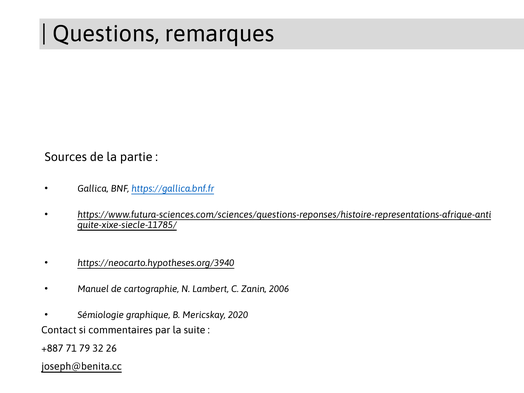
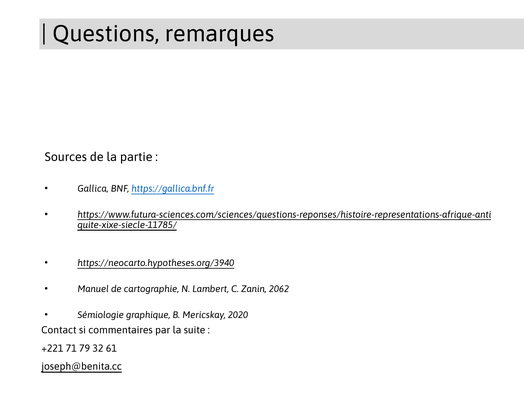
2006: 2006 -> 2062
+887: +887 -> +221
26: 26 -> 61
